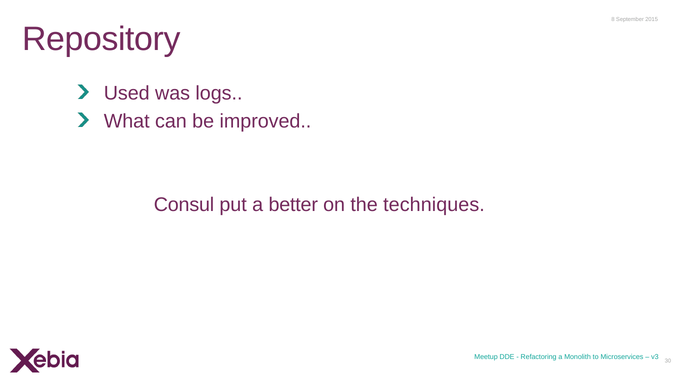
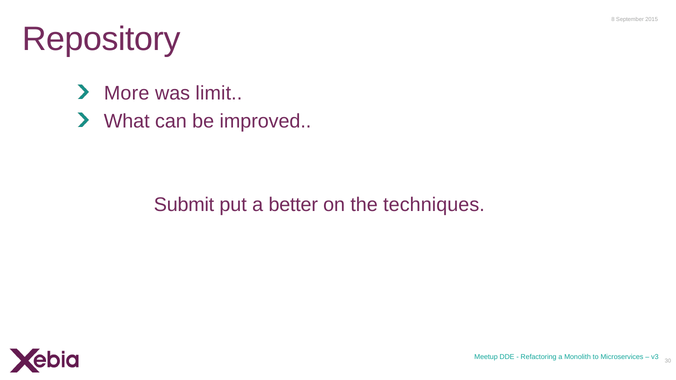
Used: Used -> More
logs: logs -> limit
Consul: Consul -> Submit
